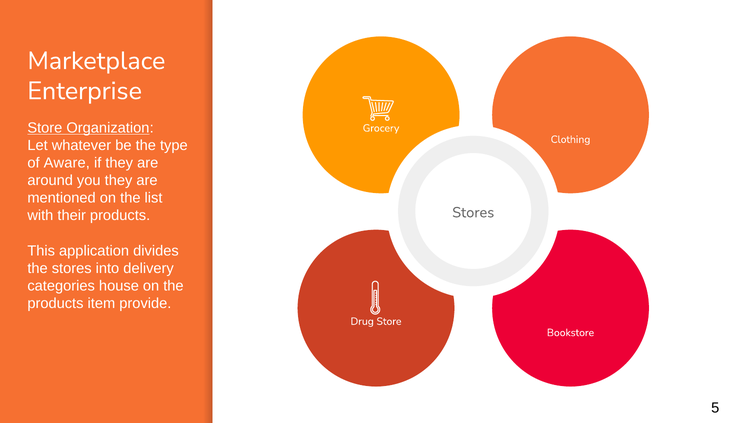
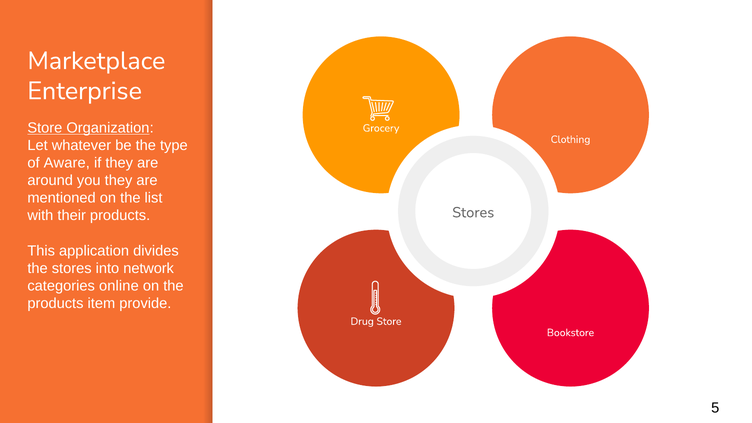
delivery: delivery -> network
house: house -> online
